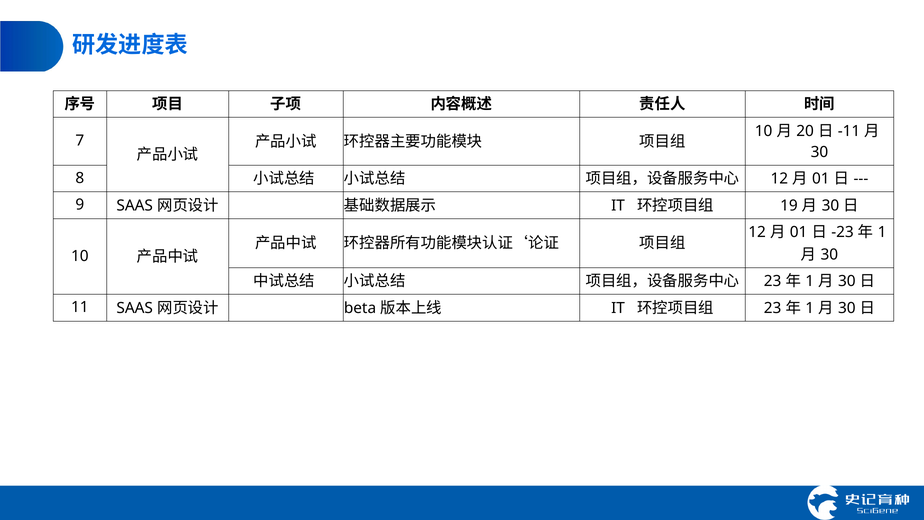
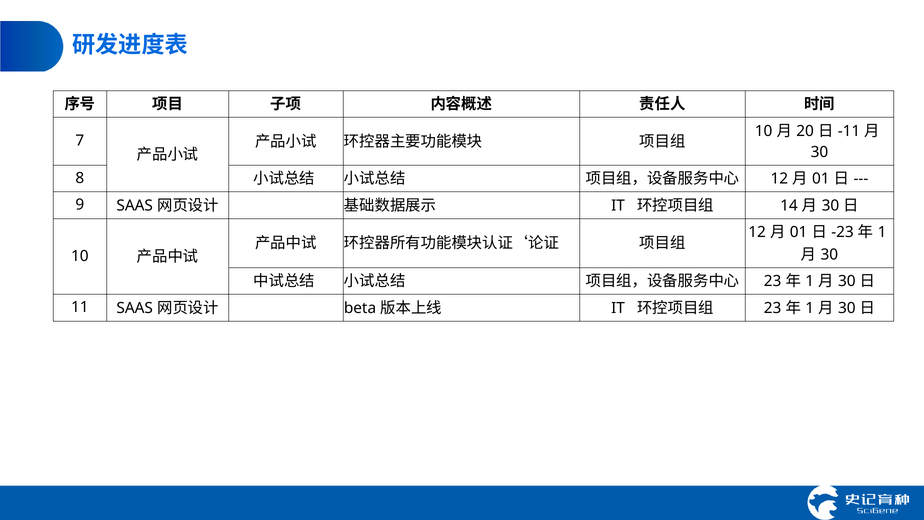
19: 19 -> 14
